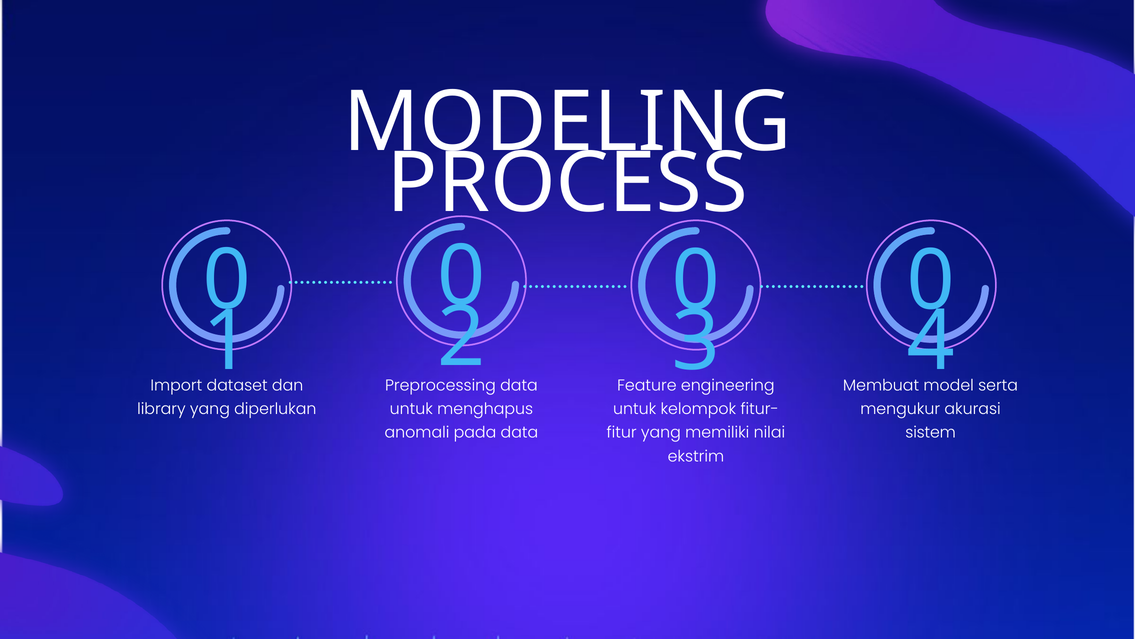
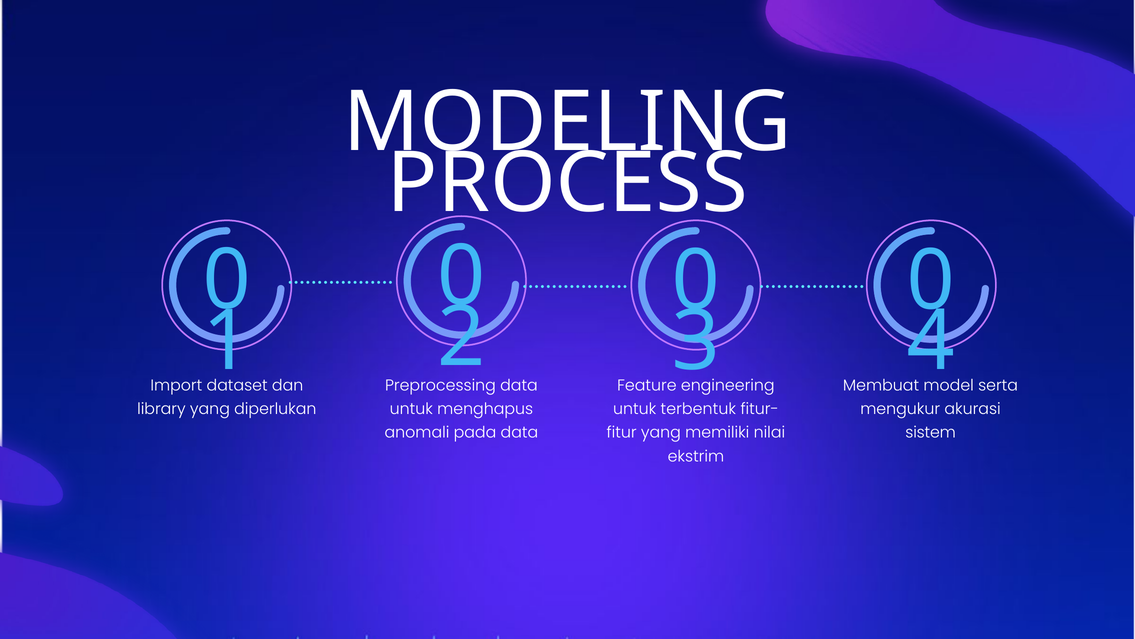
kelompok: kelompok -> terbentuk
